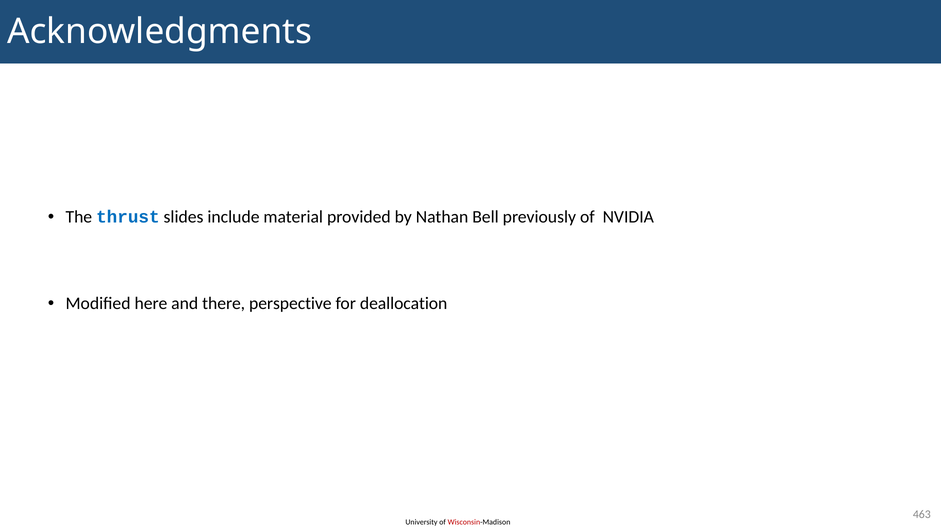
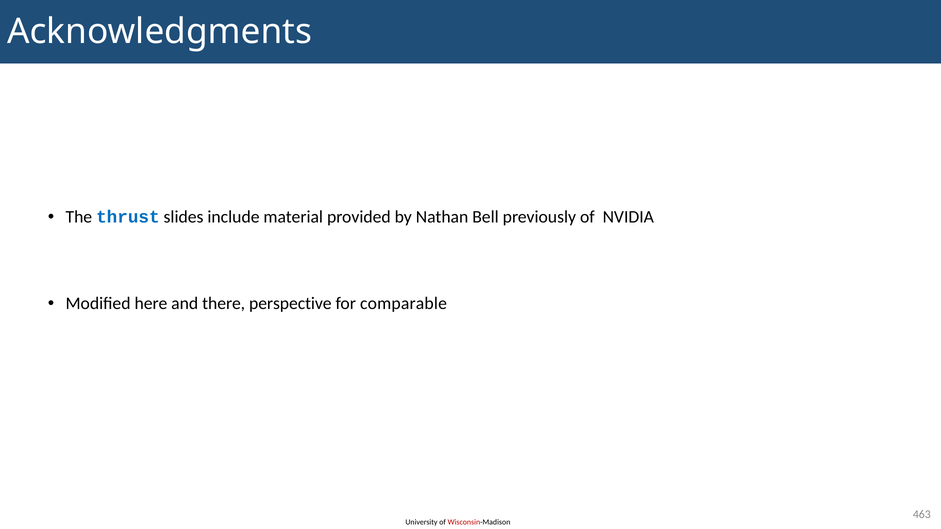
deallocation: deallocation -> comparable
